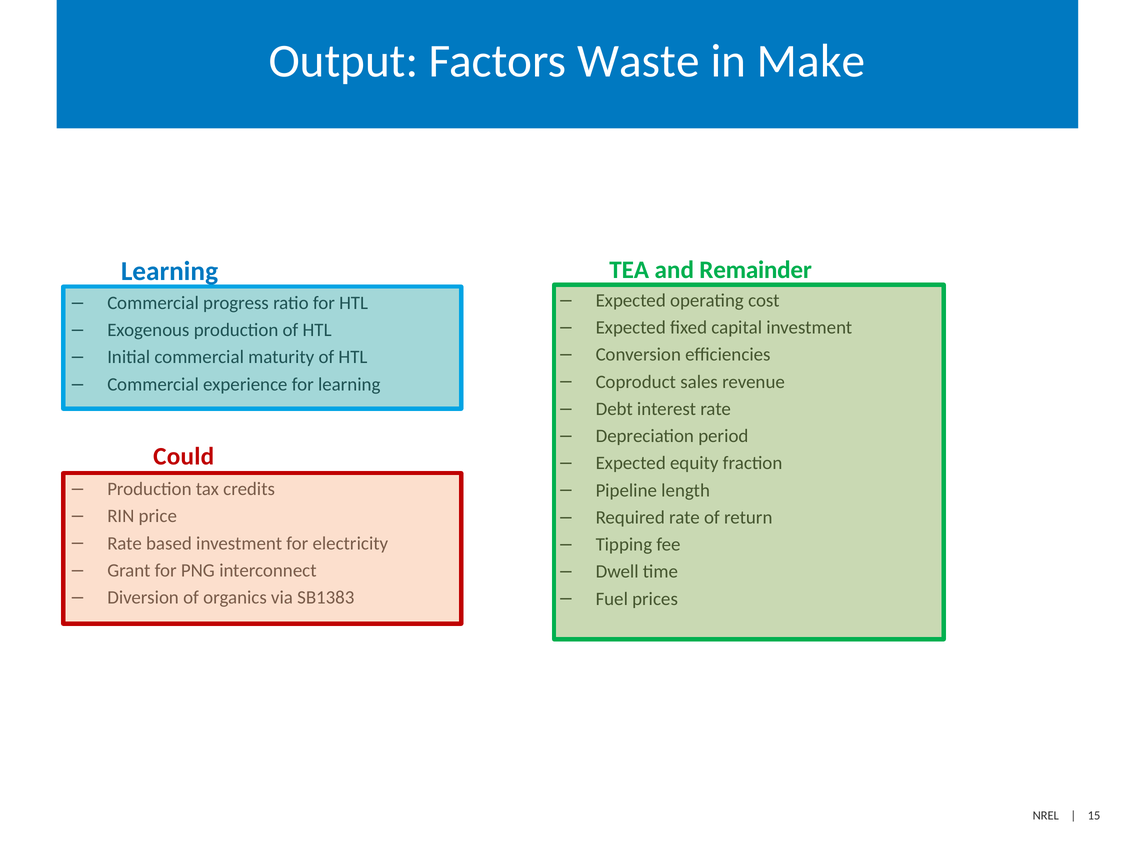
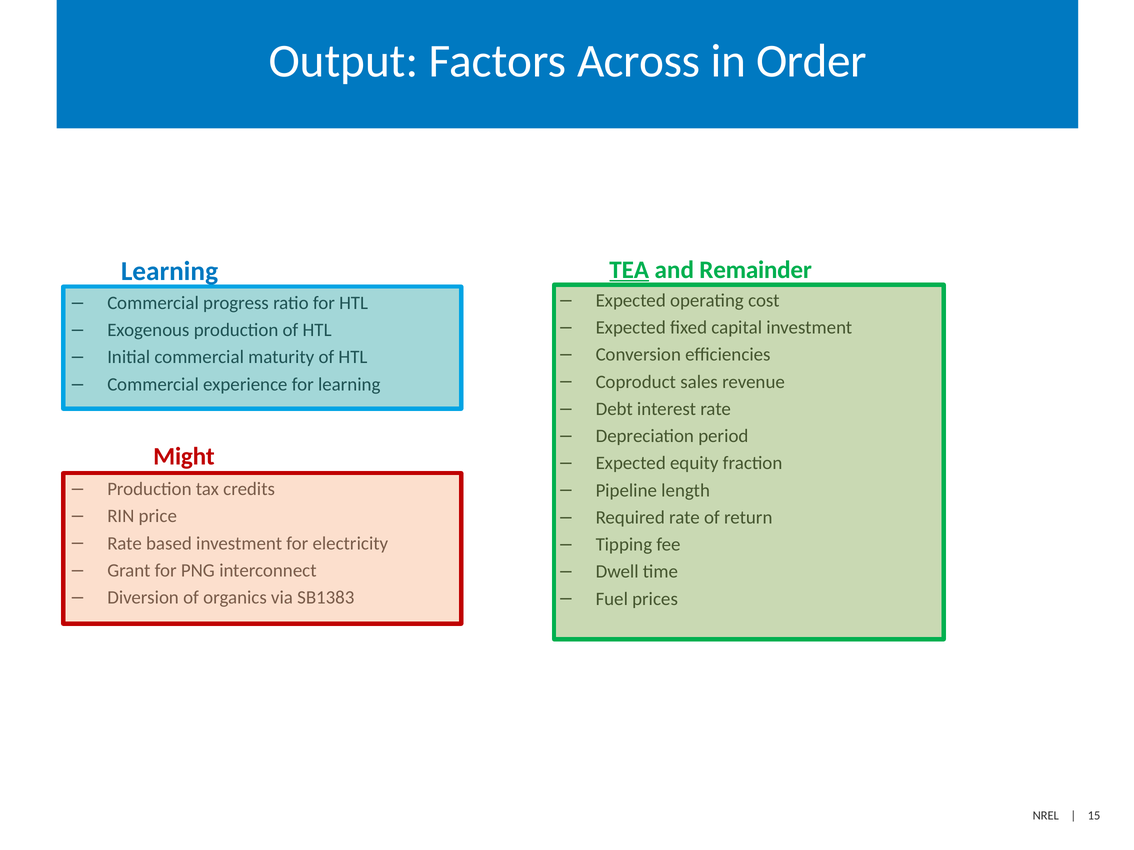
Waste: Waste -> Across
Make: Make -> Order
TEA underline: none -> present
Could: Could -> Might
